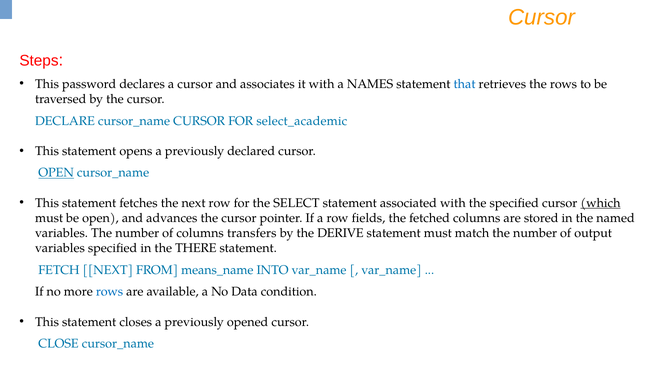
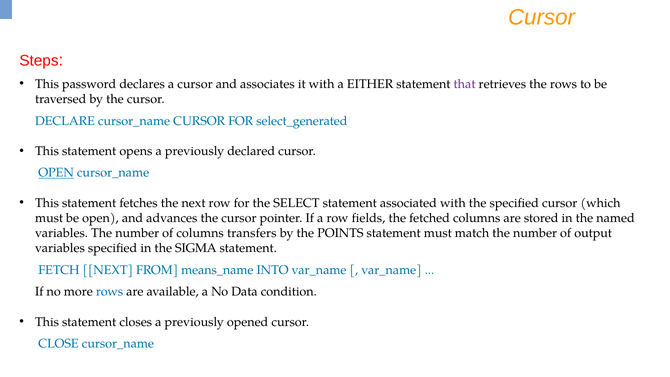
NAMES: NAMES -> EITHER
that colour: blue -> purple
select_academic: select_academic -> select_generated
which underline: present -> none
DERIVE: DERIVE -> POINTS
THERE: THERE -> SIGMA
